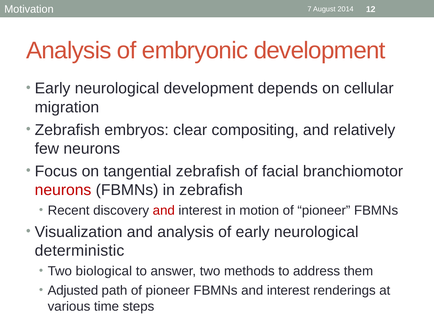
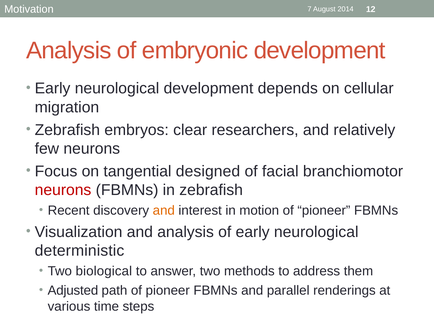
compositing: compositing -> researchers
tangential zebrafish: zebrafish -> designed
and at (164, 211) colour: red -> orange
FBMNs and interest: interest -> parallel
